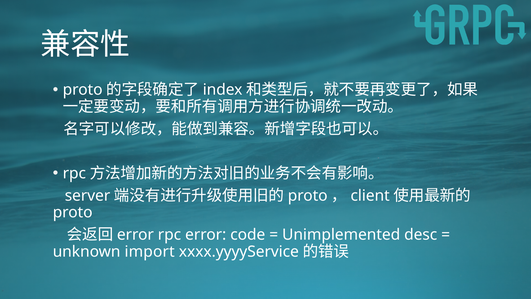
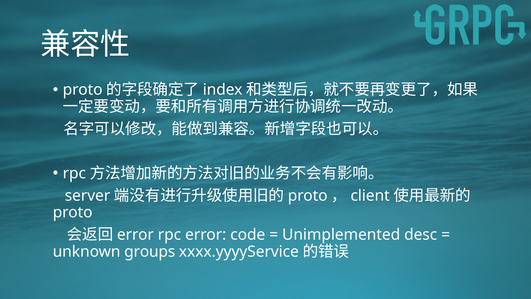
import: import -> groups
